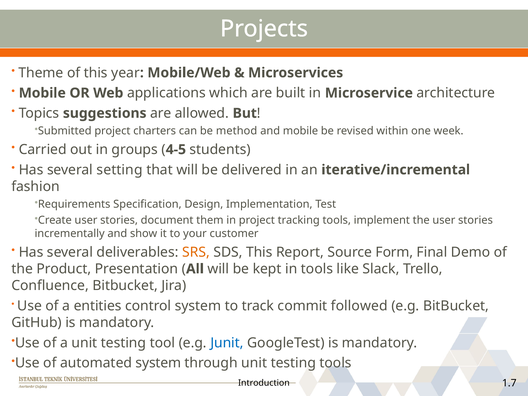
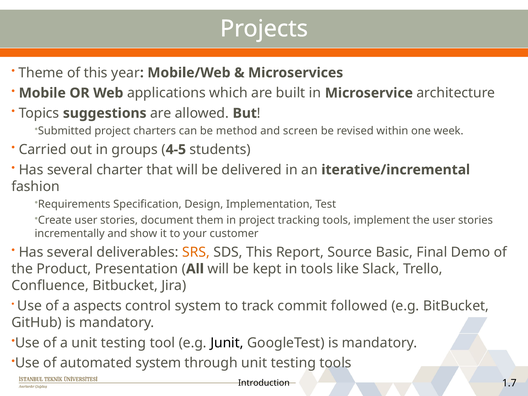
and mobile: mobile -> screen
setting: setting -> charter
Form: Form -> Basic
entities: entities -> aspects
Junit colour: blue -> black
